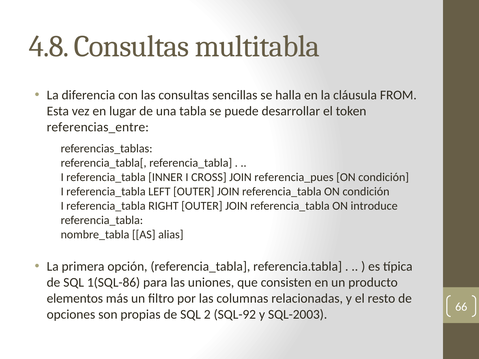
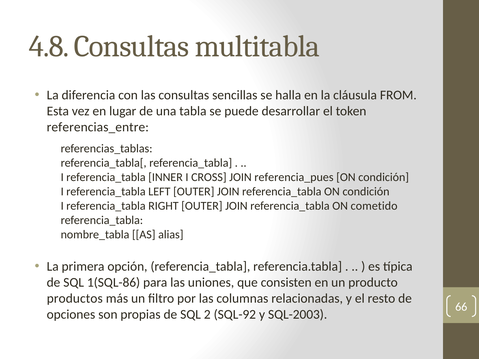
introduce: introduce -> cometido
elementos: elementos -> productos
